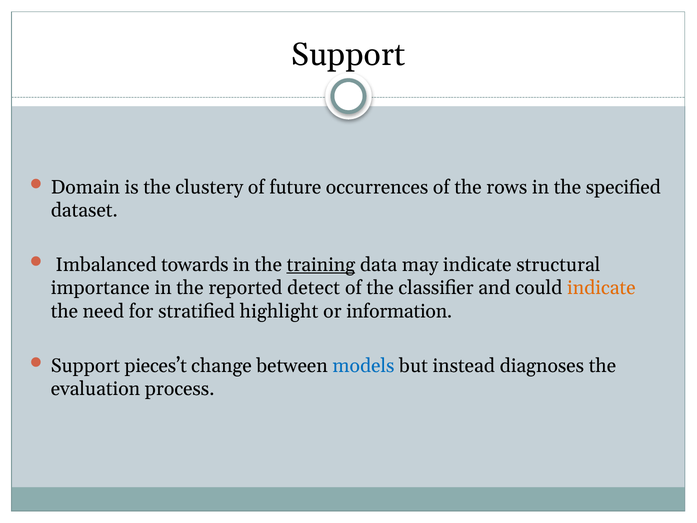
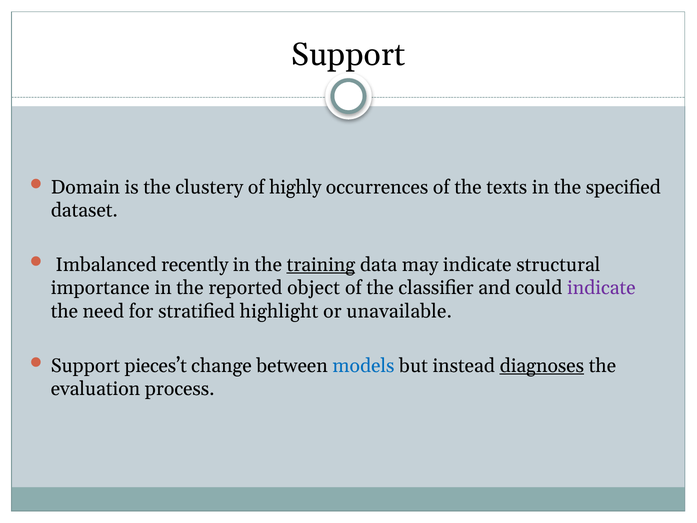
future: future -> highly
rows: rows -> texts
towards: towards -> recently
detect: detect -> object
indicate at (601, 288) colour: orange -> purple
information: information -> unavailable
diagnoses underline: none -> present
